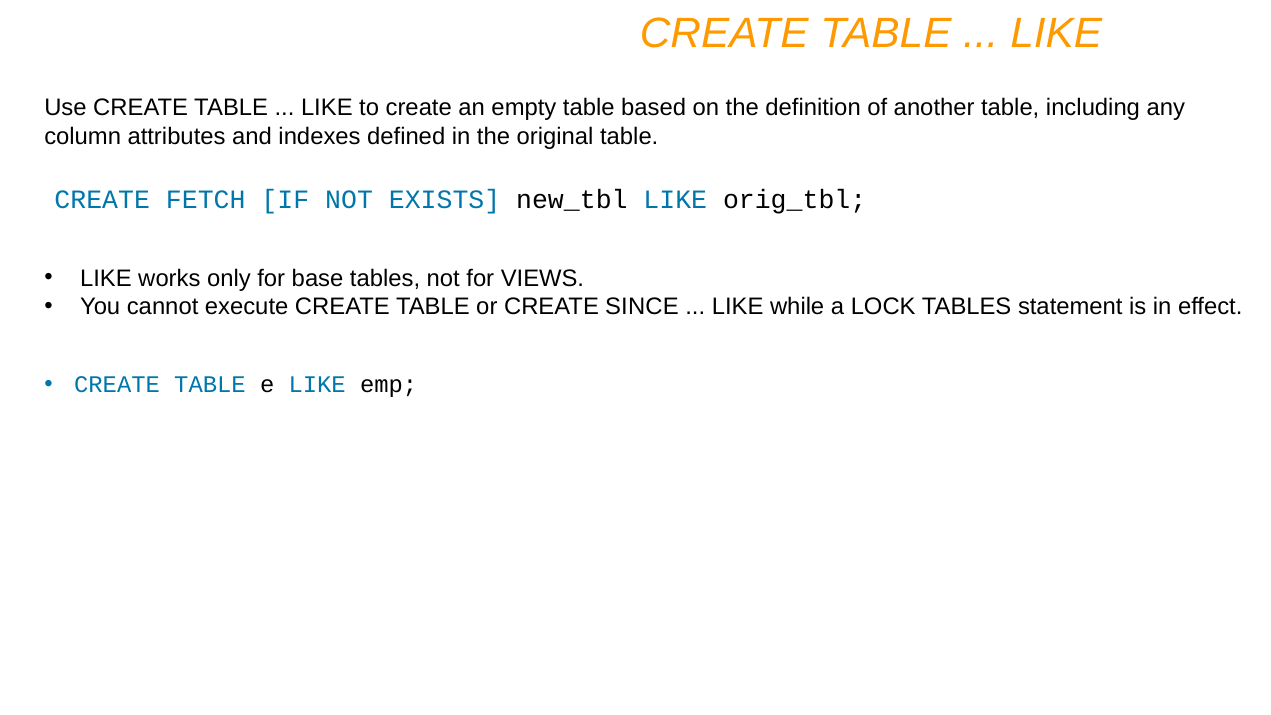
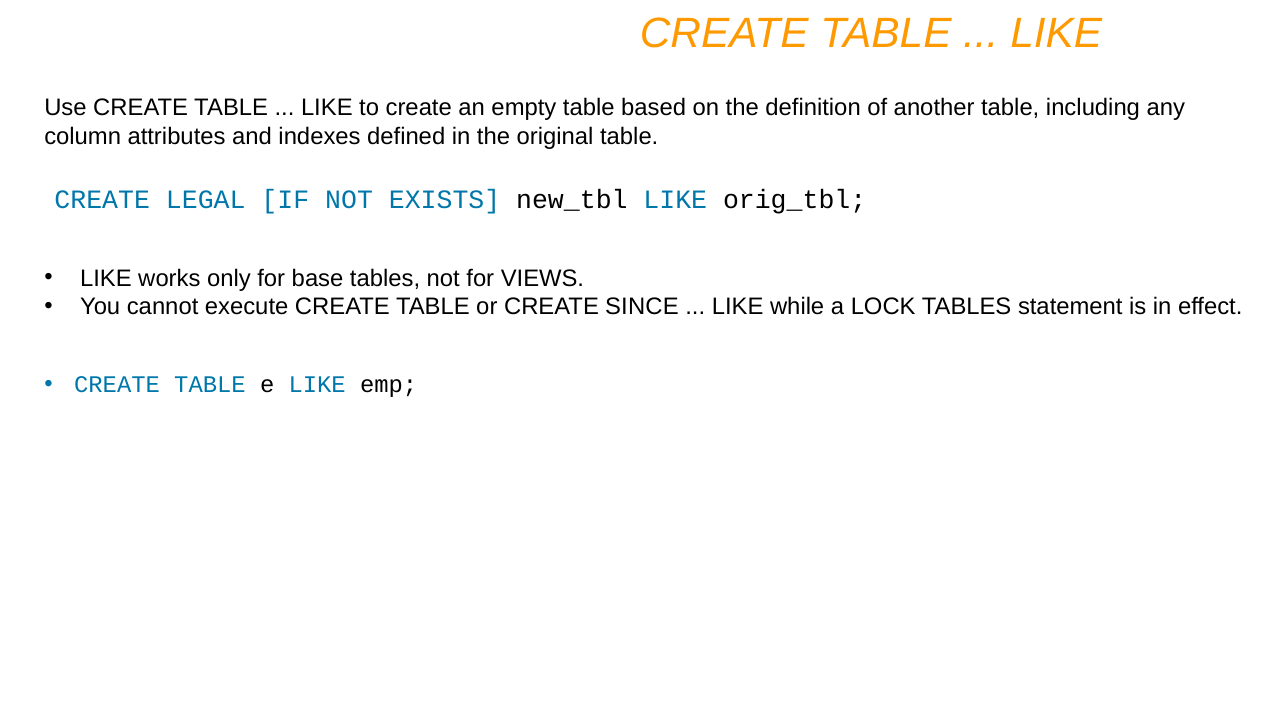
FETCH: FETCH -> LEGAL
